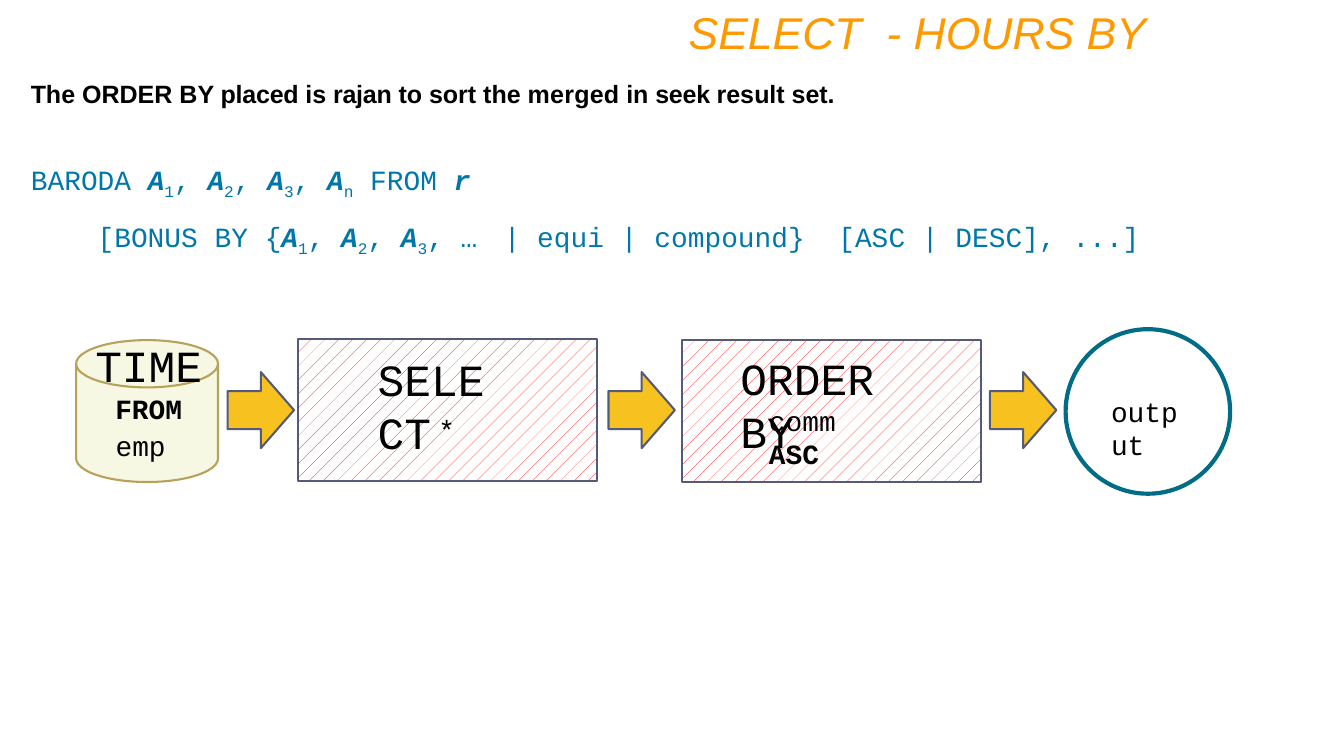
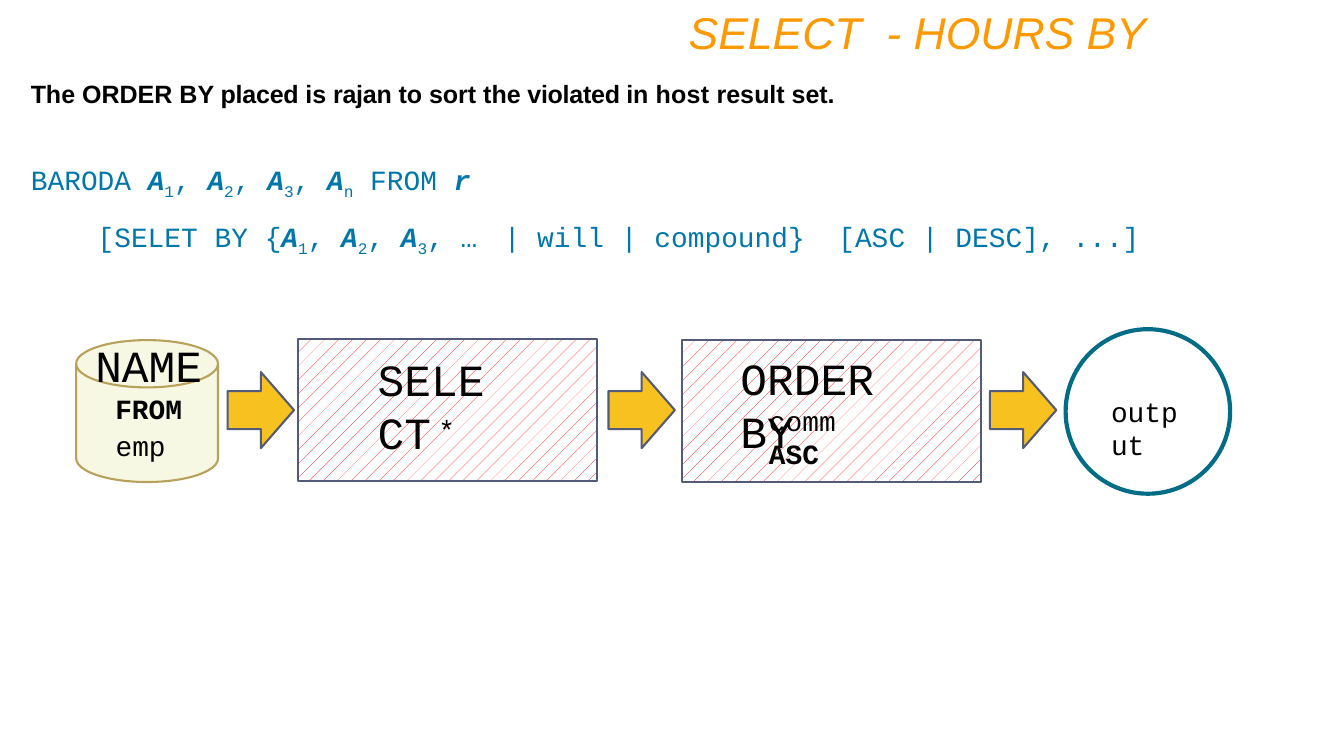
merged: merged -> violated
seek: seek -> host
BONUS: BONUS -> SELET
equi: equi -> will
TIME: TIME -> NAME
